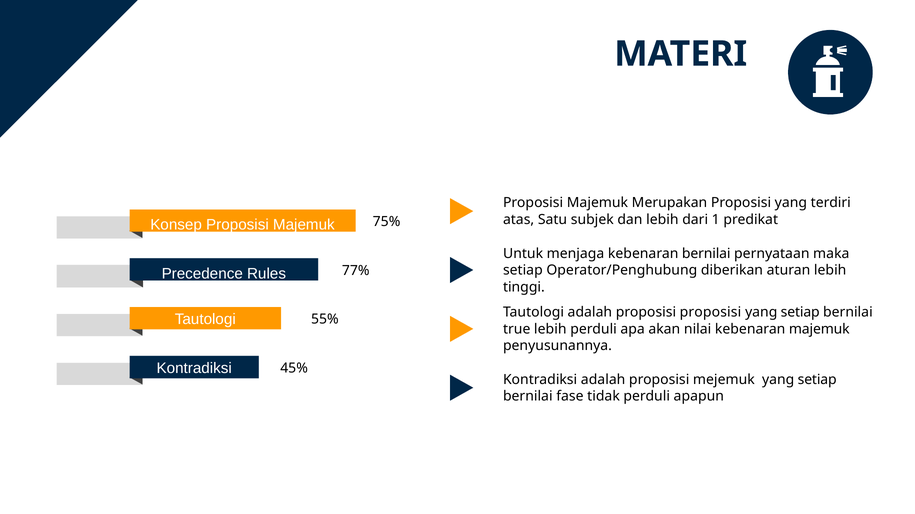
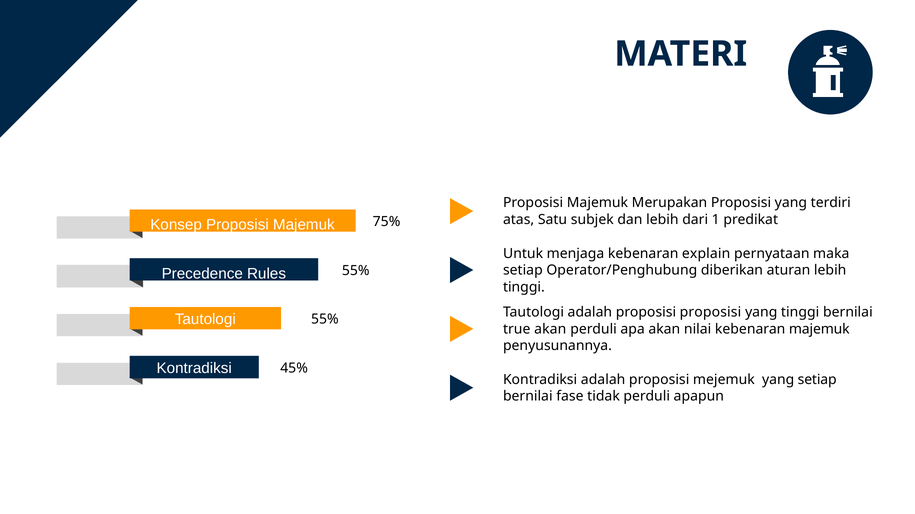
kebenaran bernilai: bernilai -> explain
77% at (356, 271): 77% -> 55%
setiap at (800, 313): setiap -> tinggi
true lebih: lebih -> akan
